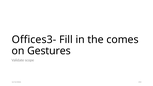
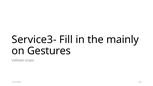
Offices3-: Offices3- -> Service3-
comes: comes -> mainly
